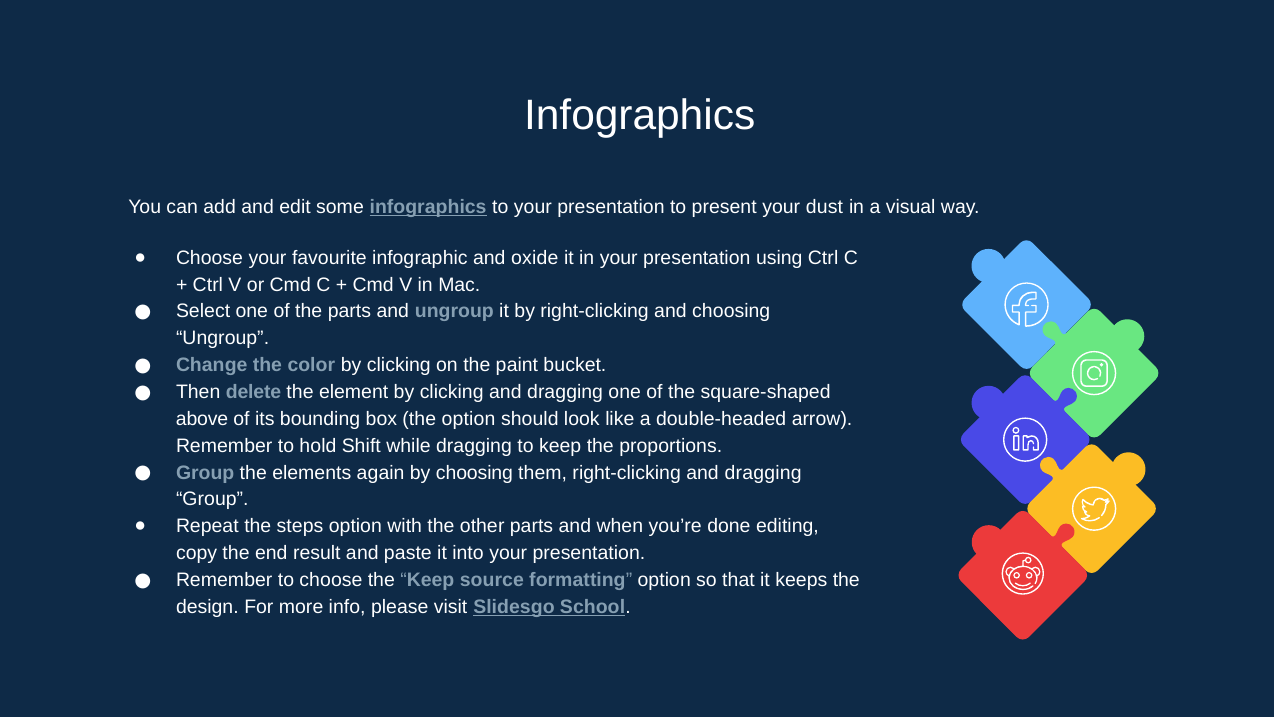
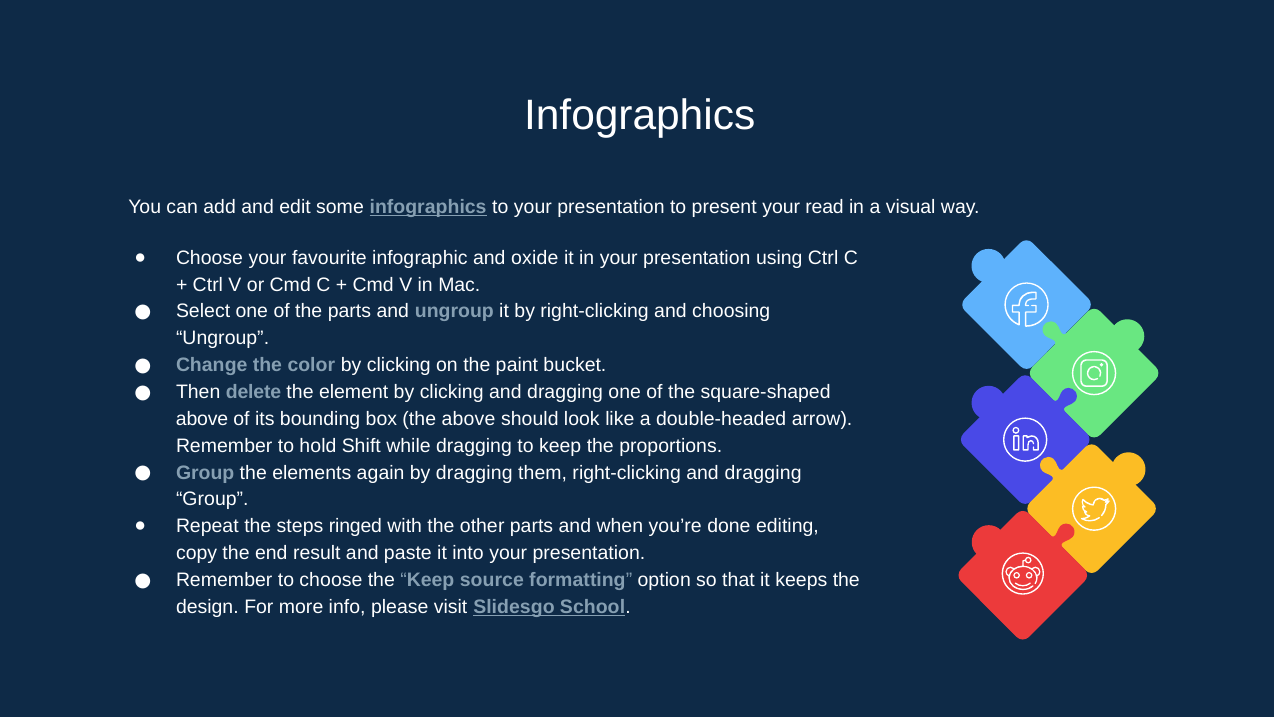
dust: dust -> read
the option: option -> above
by choosing: choosing -> dragging
steps option: option -> ringed
